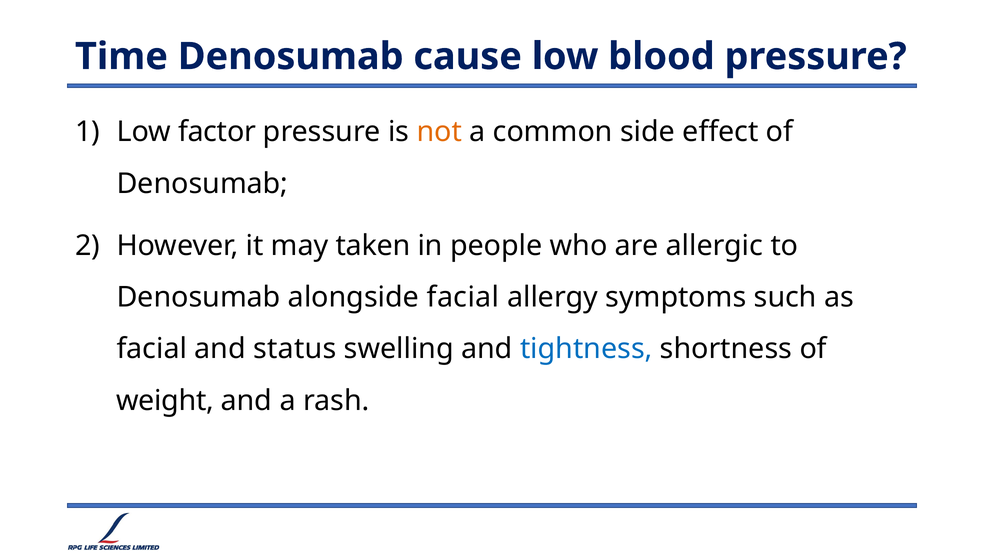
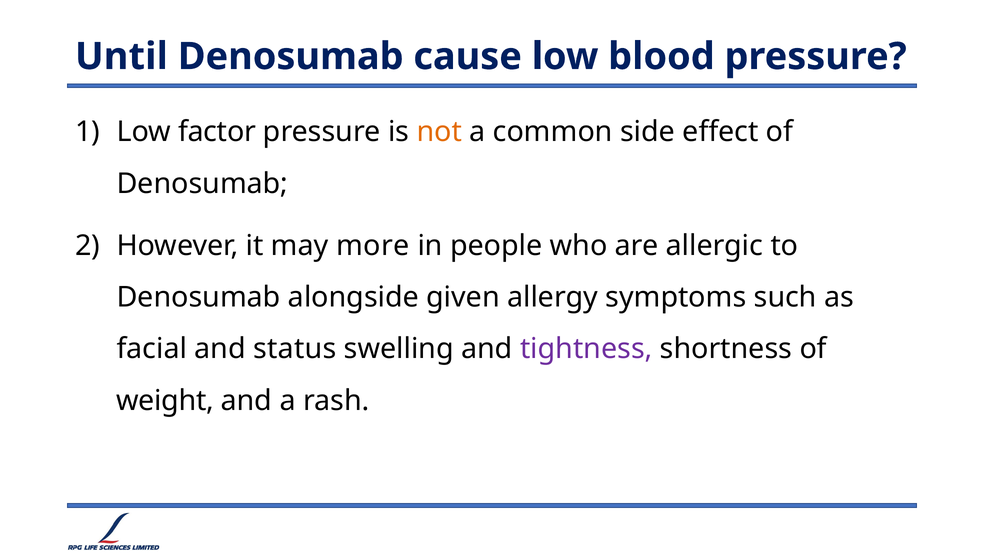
Time: Time -> Until
taken: taken -> more
alongside facial: facial -> given
tightness colour: blue -> purple
